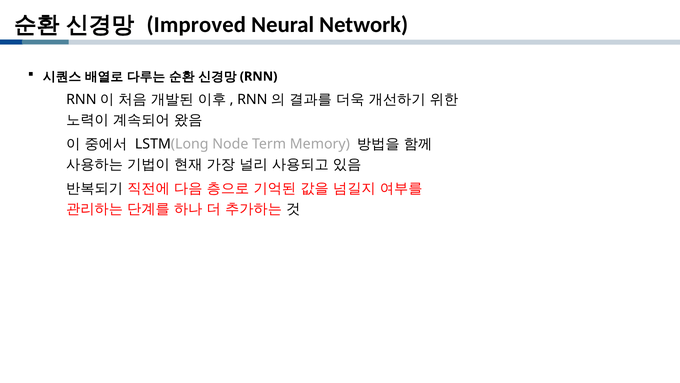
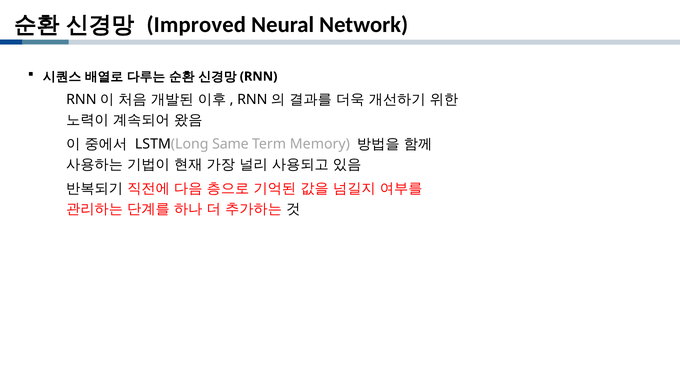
Node: Node -> Same
